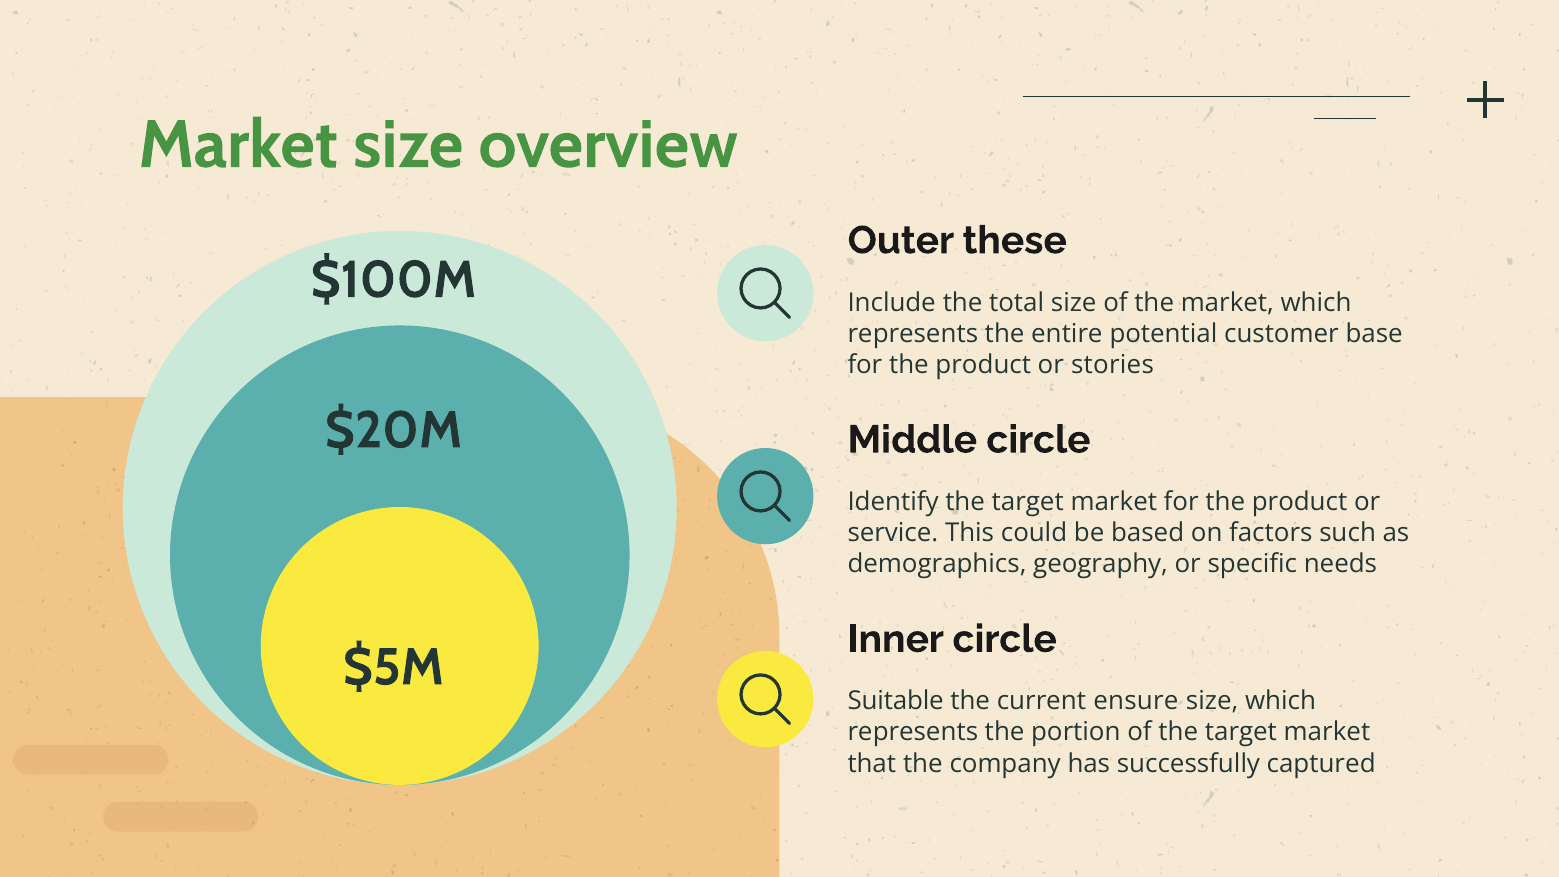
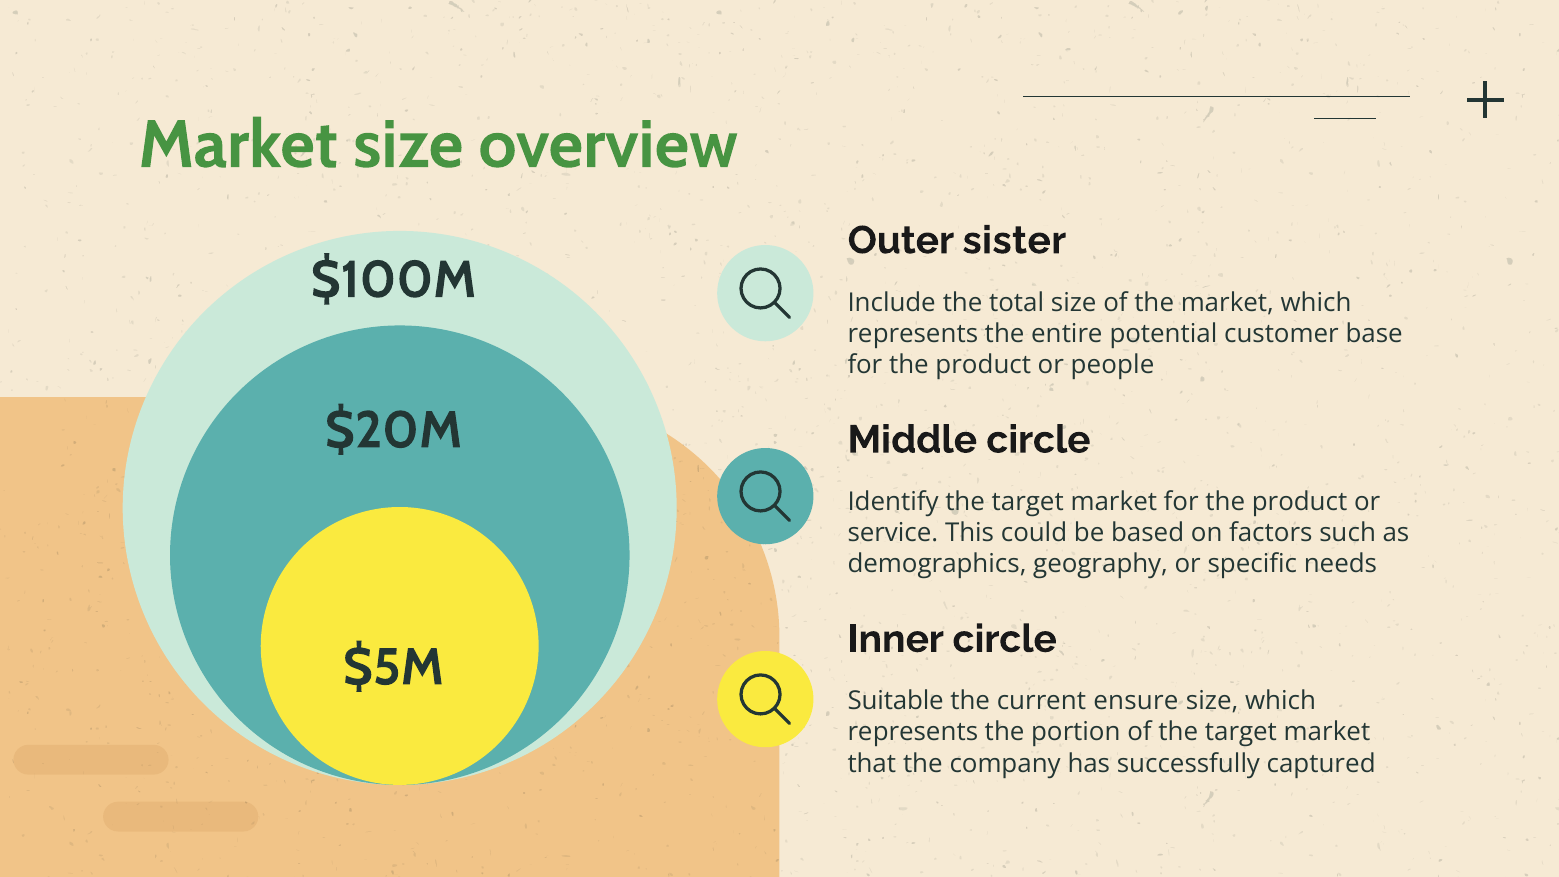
these: these -> sister
stories: stories -> people
